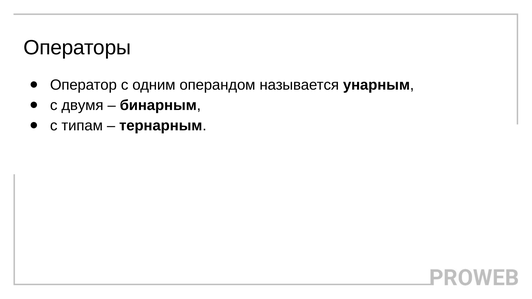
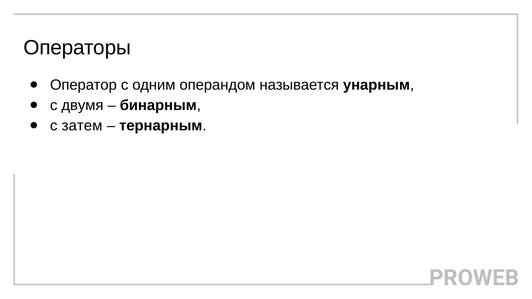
типам: типам -> затем
